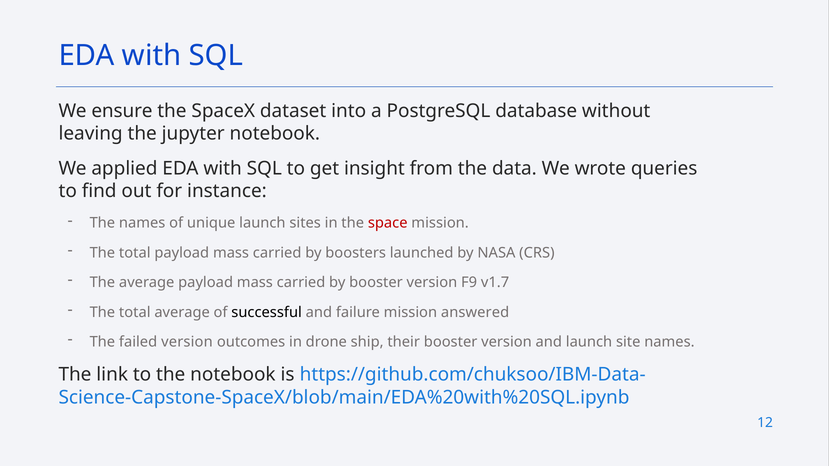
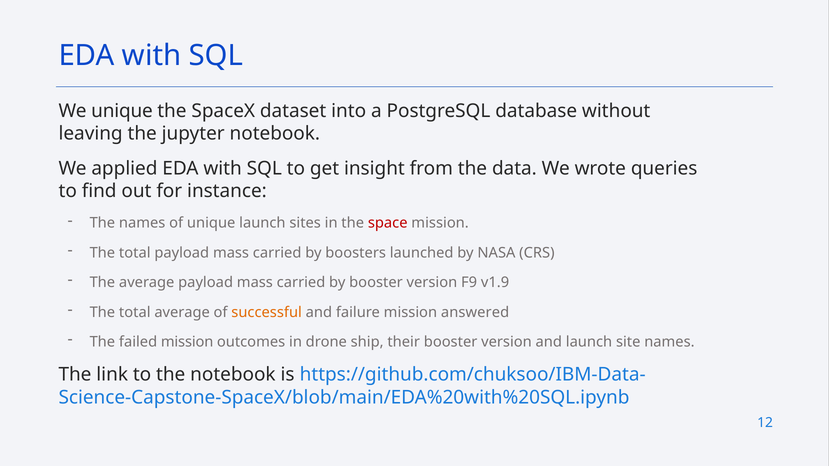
We ensure: ensure -> unique
v1.7: v1.7 -> v1.9
successful colour: black -> orange
failed version: version -> mission
